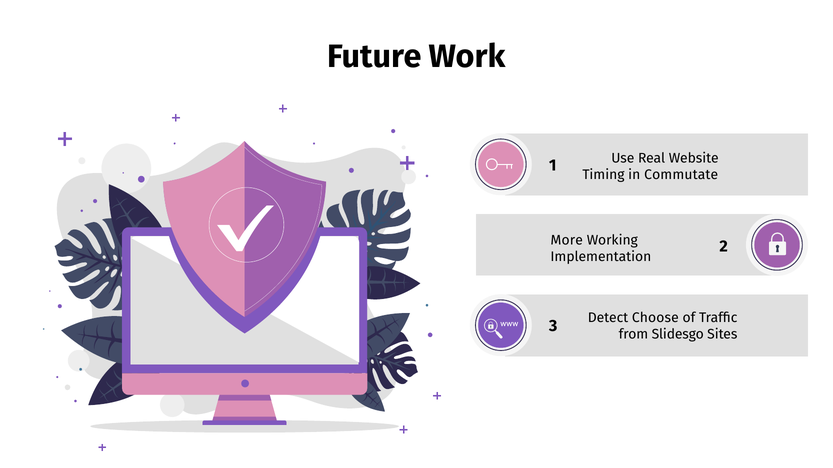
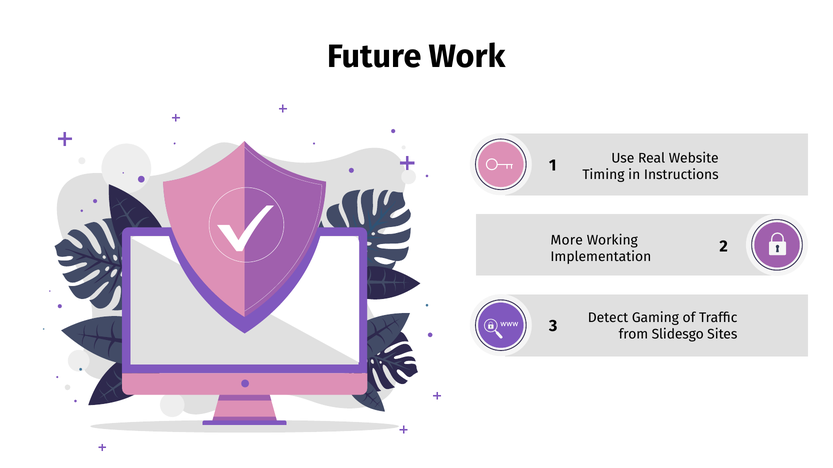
Commutate: Commutate -> Instructions
Choose: Choose -> Gaming
